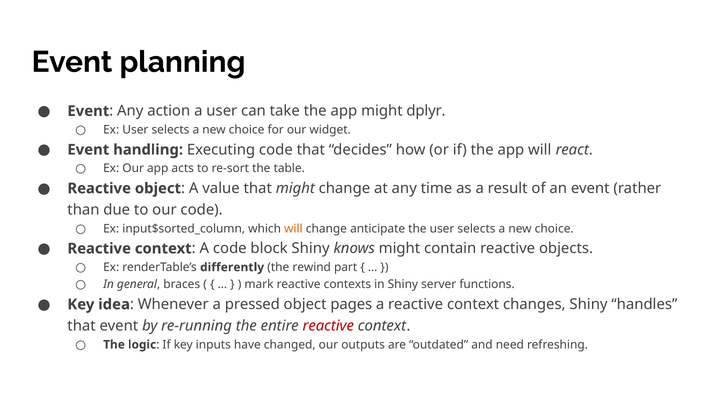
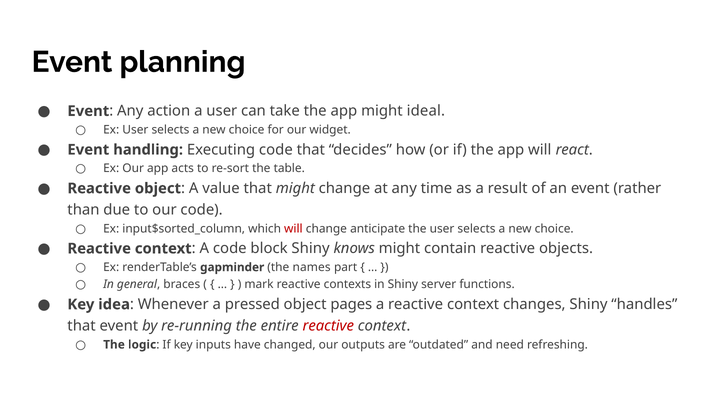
dplyr: dplyr -> ideal
will at (293, 228) colour: orange -> red
differently: differently -> gapminder
rewind: rewind -> names
